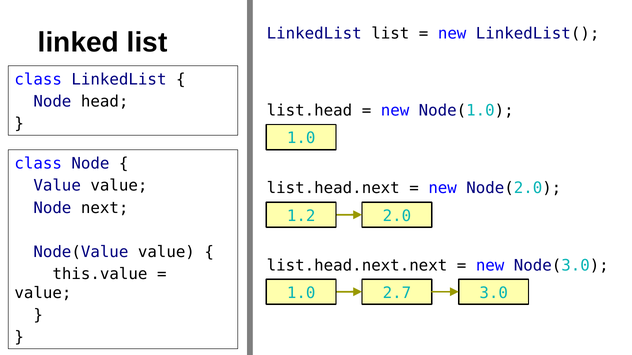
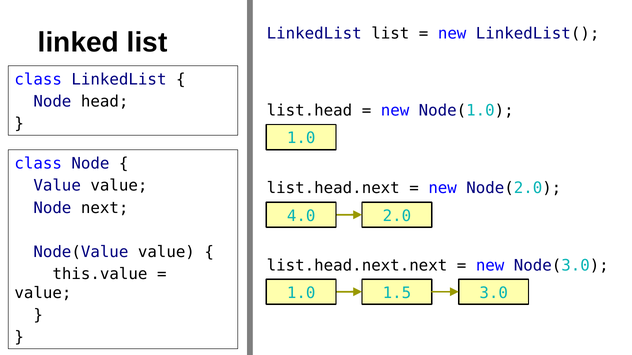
1.2: 1.2 -> 4.0
2.7: 2.7 -> 1.5
